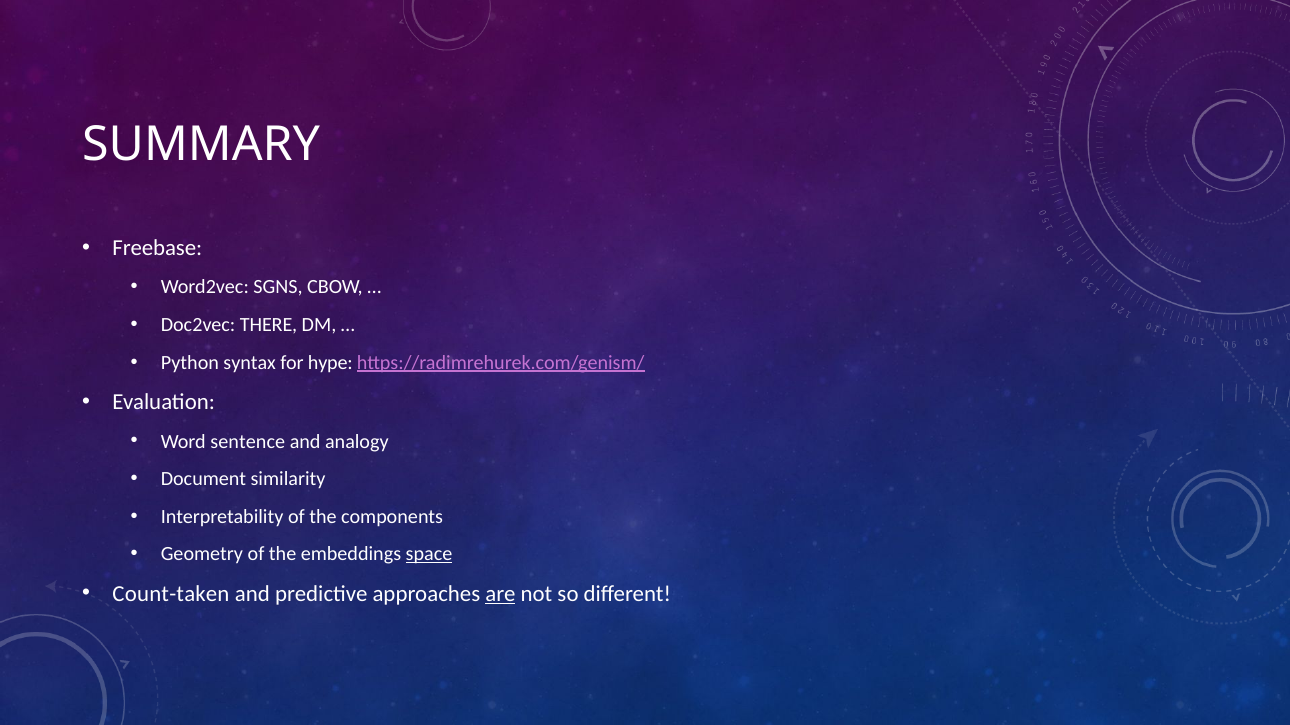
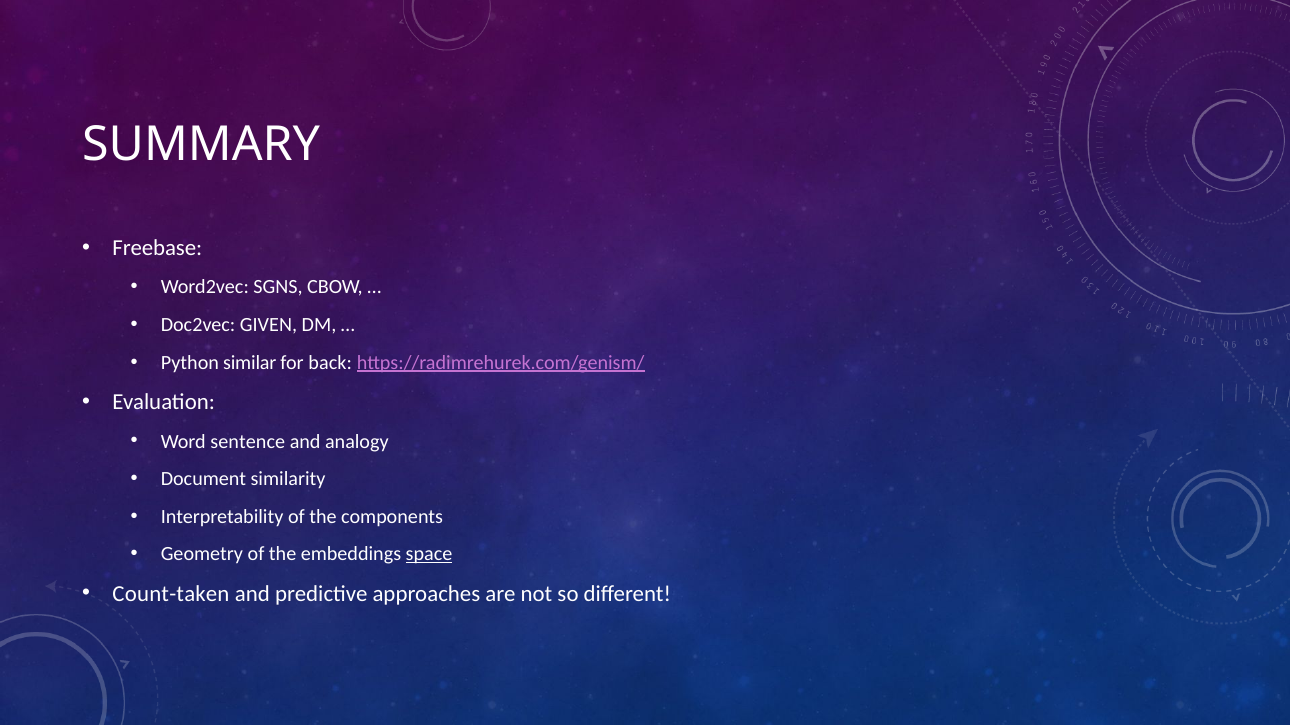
THERE: THERE -> GIVEN
syntax: syntax -> similar
hype: hype -> back
are underline: present -> none
